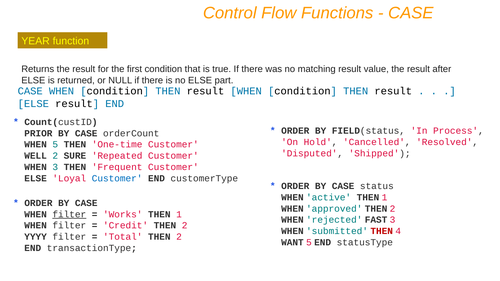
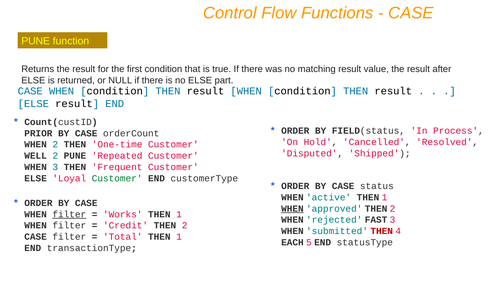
YEAR at (36, 41): YEAR -> PUNE
WHEN 5: 5 -> 2
2 SURE: SURE -> PUNE
Customer at (117, 178) colour: blue -> green
WHEN at (292, 209) underline: none -> present
YYYY at (36, 237): YYYY -> CASE
Total THEN 2: 2 -> 1
WANT: WANT -> EACH
